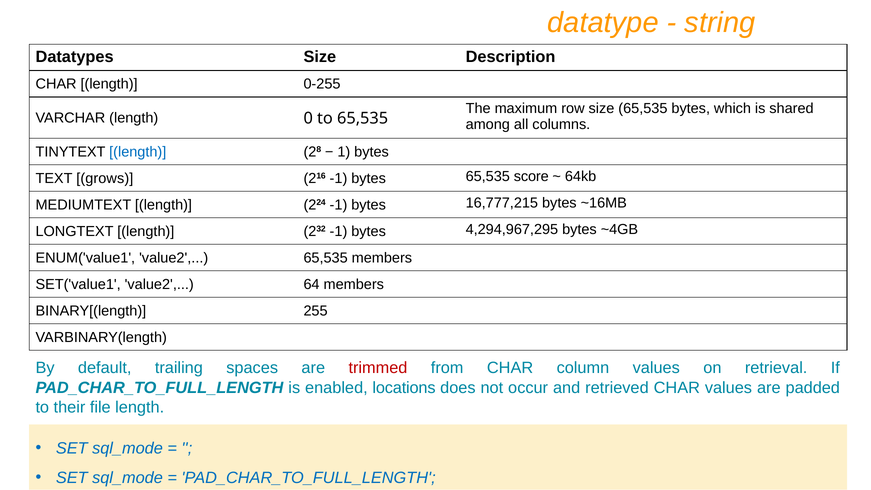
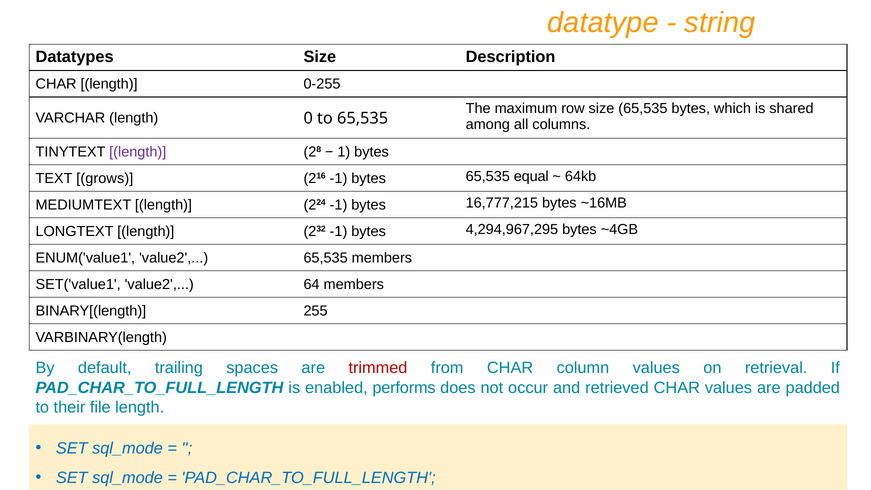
length at (138, 152) colour: blue -> purple
score: score -> equal
locations: locations -> performs
